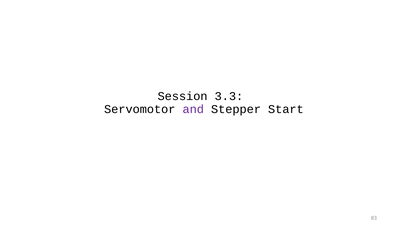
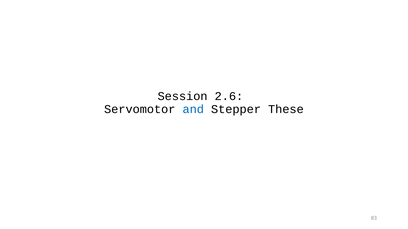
3.3: 3.3 -> 2.6
and colour: purple -> blue
Start: Start -> These
